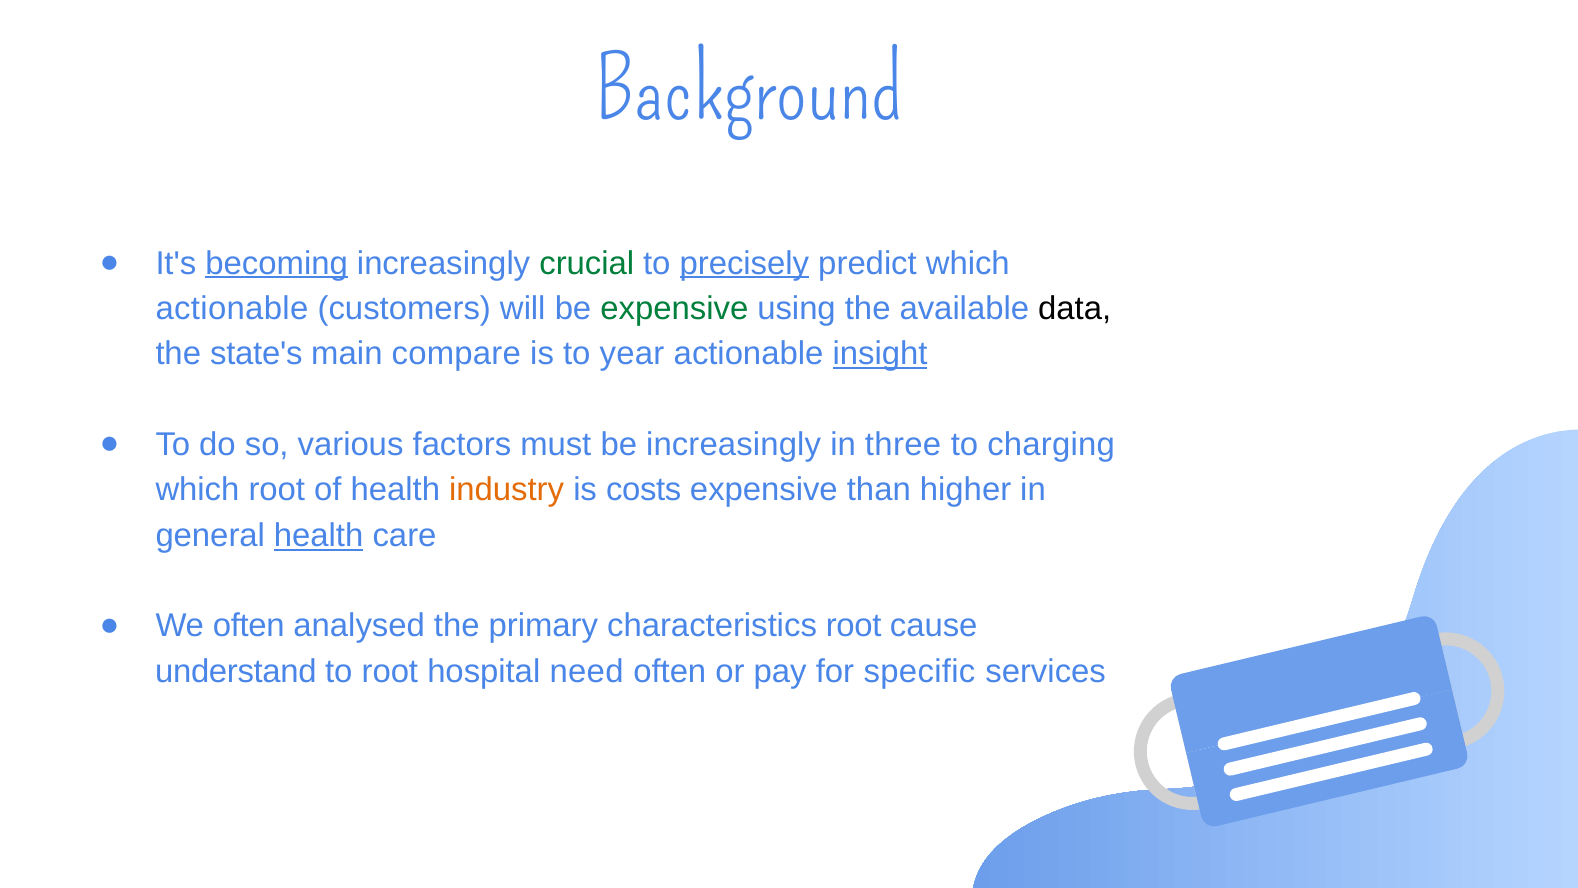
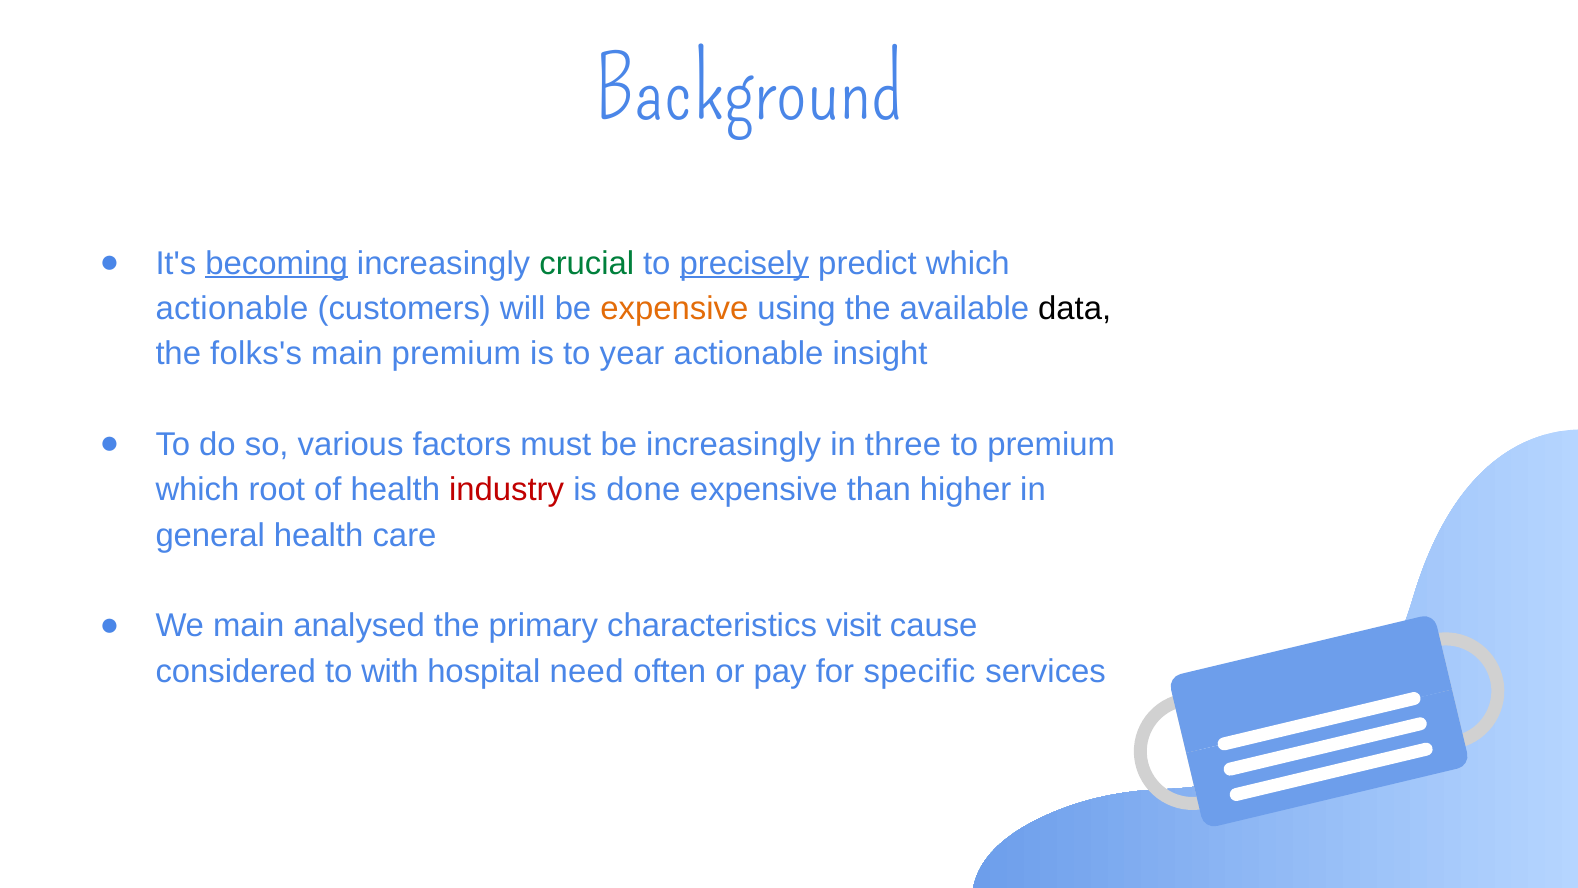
expensive at (674, 308) colour: green -> orange
state's: state's -> folks's
main compare: compare -> premium
insight underline: present -> none
to charging: charging -> premium
industry colour: orange -> red
costs: costs -> done
health at (319, 535) underline: present -> none
We often: often -> main
characteristics root: root -> visit
understand: understand -> considered
to root: root -> with
